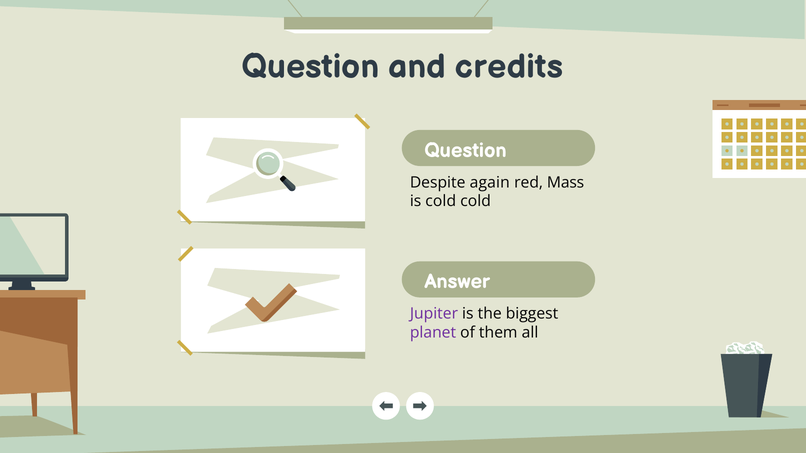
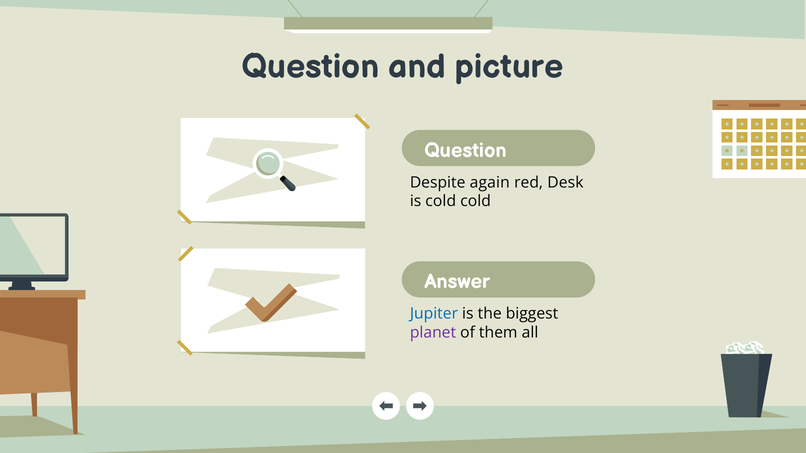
credits: credits -> picture
Mass: Mass -> Desk
Jupiter colour: purple -> blue
